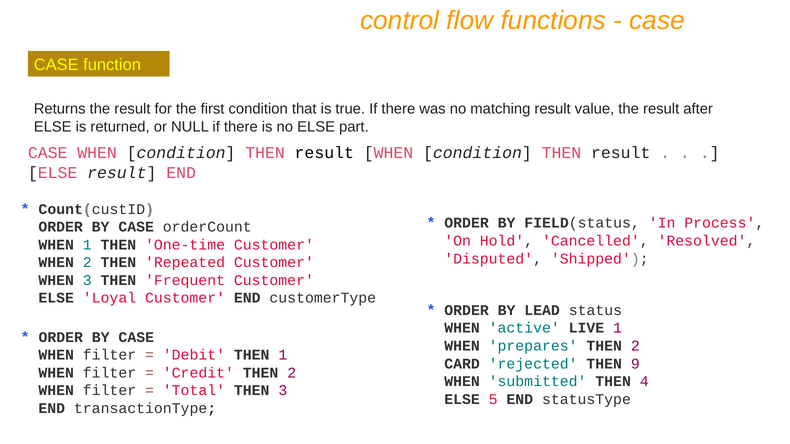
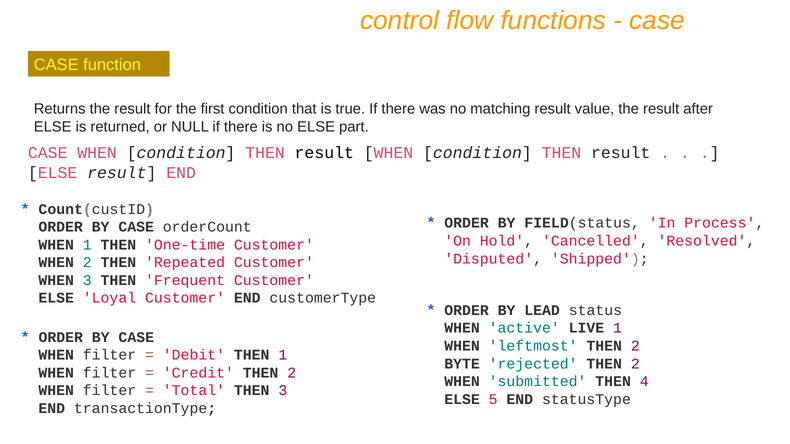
prepares: prepares -> leftmost
CARD: CARD -> BYTE
rejected THEN 9: 9 -> 2
